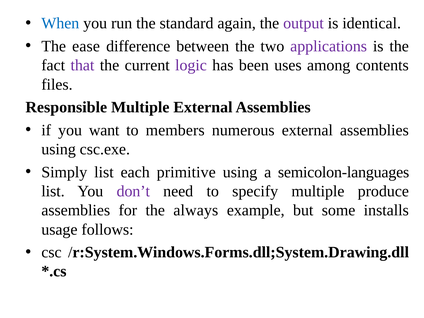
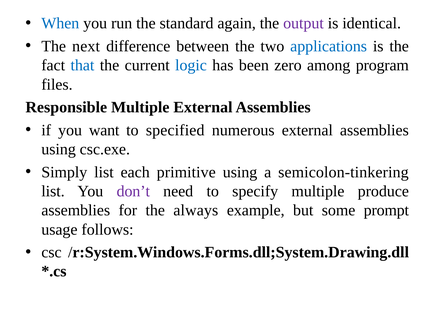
ease: ease -> next
applications colour: purple -> blue
that colour: purple -> blue
logic colour: purple -> blue
uses: uses -> zero
contents: contents -> program
members: members -> specified
semicolon-languages: semicolon-languages -> semicolon-tinkering
installs: installs -> prompt
